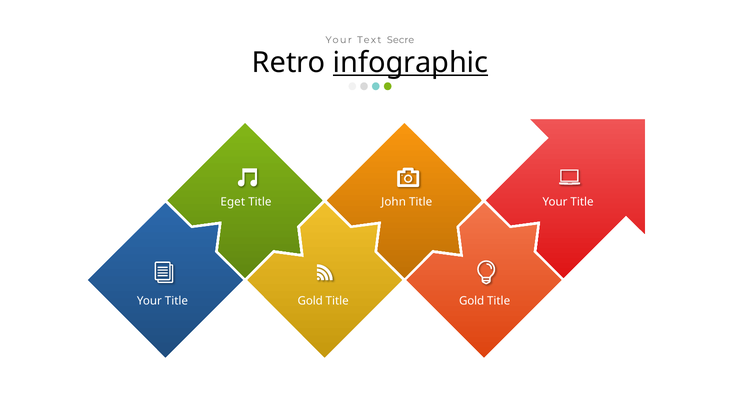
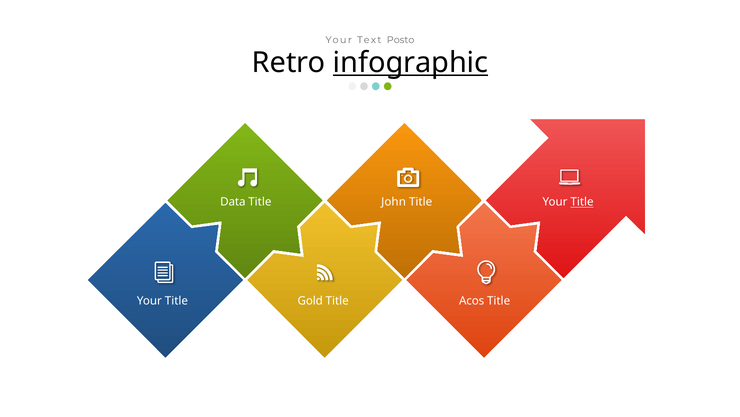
Secre: Secre -> Posto
Eget: Eget -> Data
Title at (582, 202) underline: none -> present
Gold at (472, 301): Gold -> Acos
